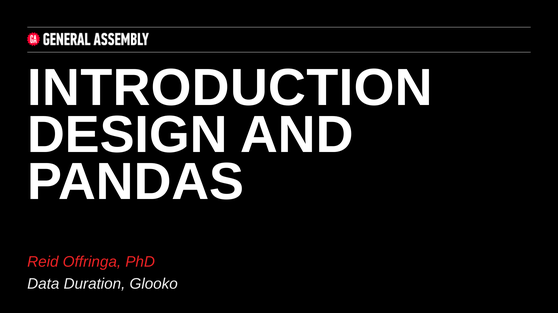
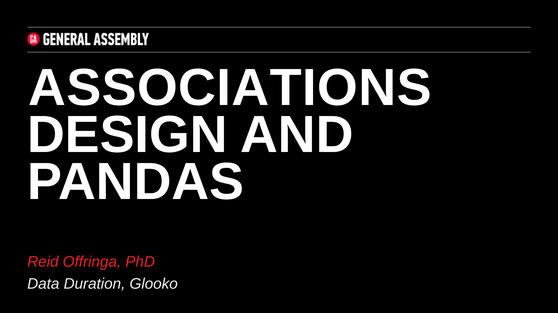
INTRODUCTION: INTRODUCTION -> ASSOCIATIONS
